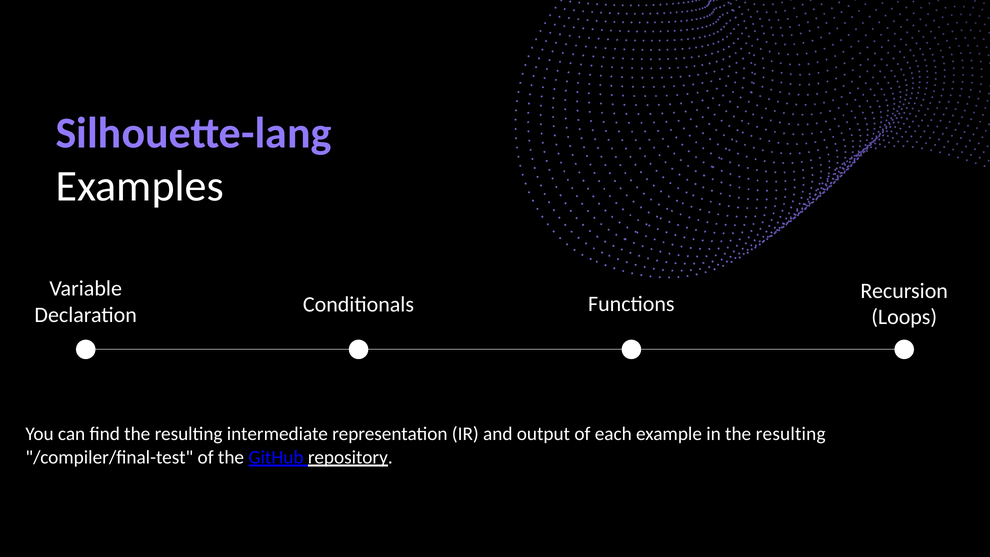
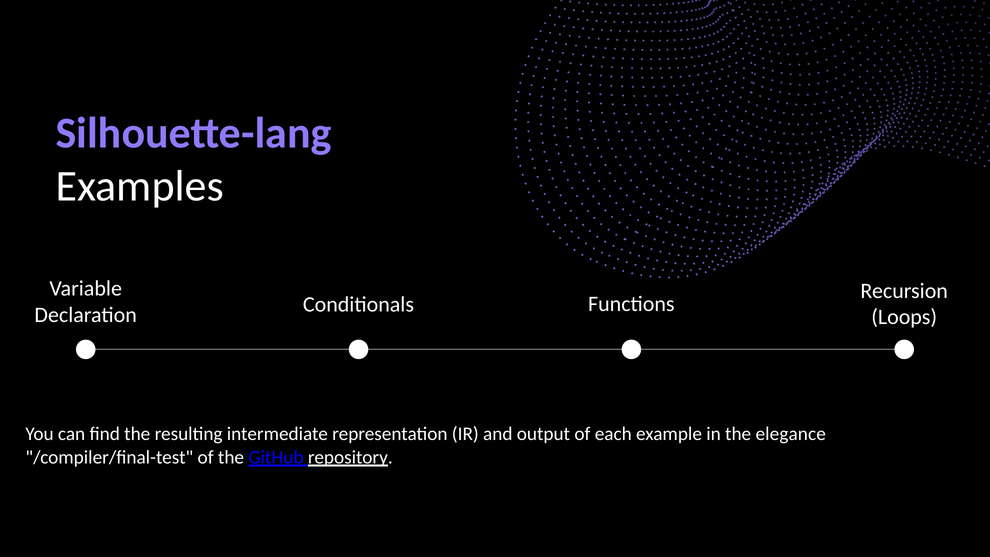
in the resulting: resulting -> elegance
